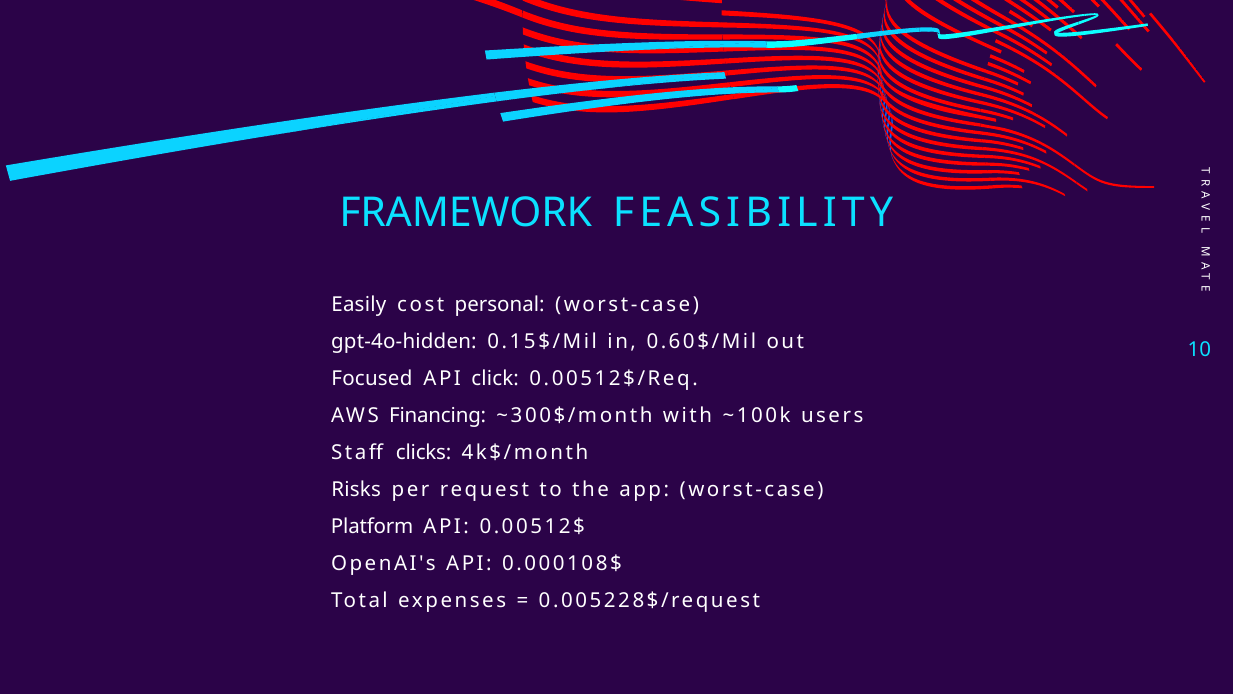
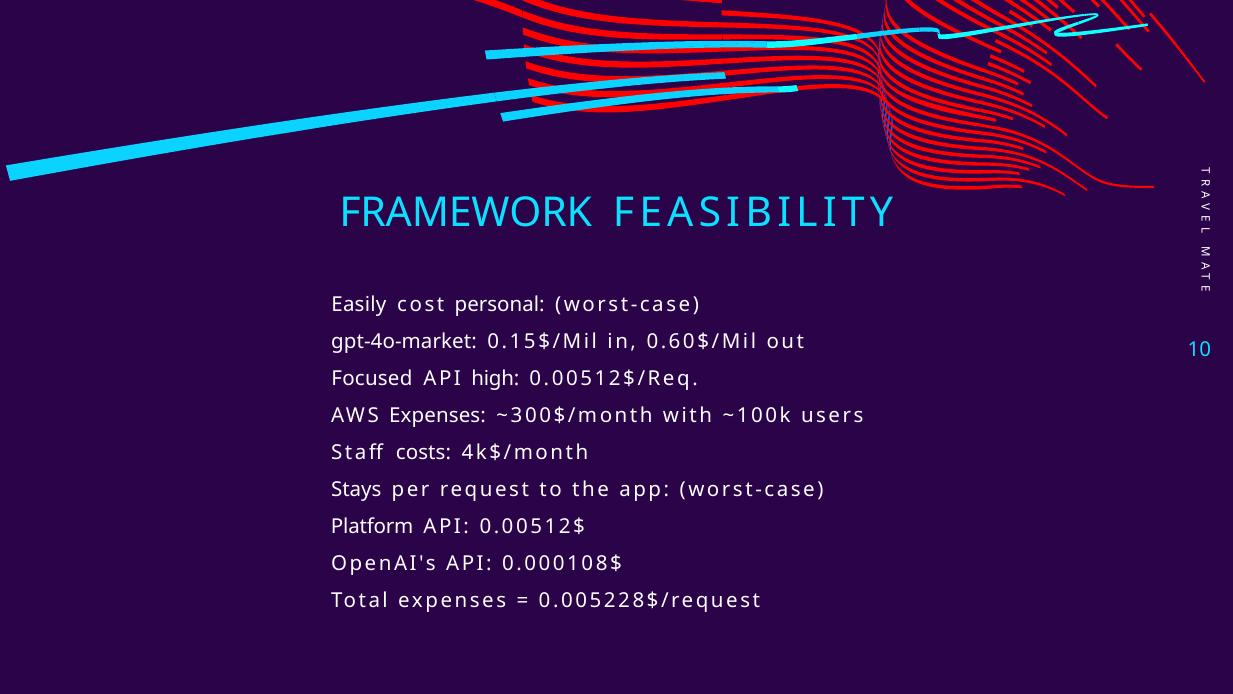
gpt-4o-hidden: gpt-4o-hidden -> gpt-4o-market
click: click -> high
AWS Financing: Financing -> Expenses
clicks: clicks -> costs
Risks: Risks -> Stays
